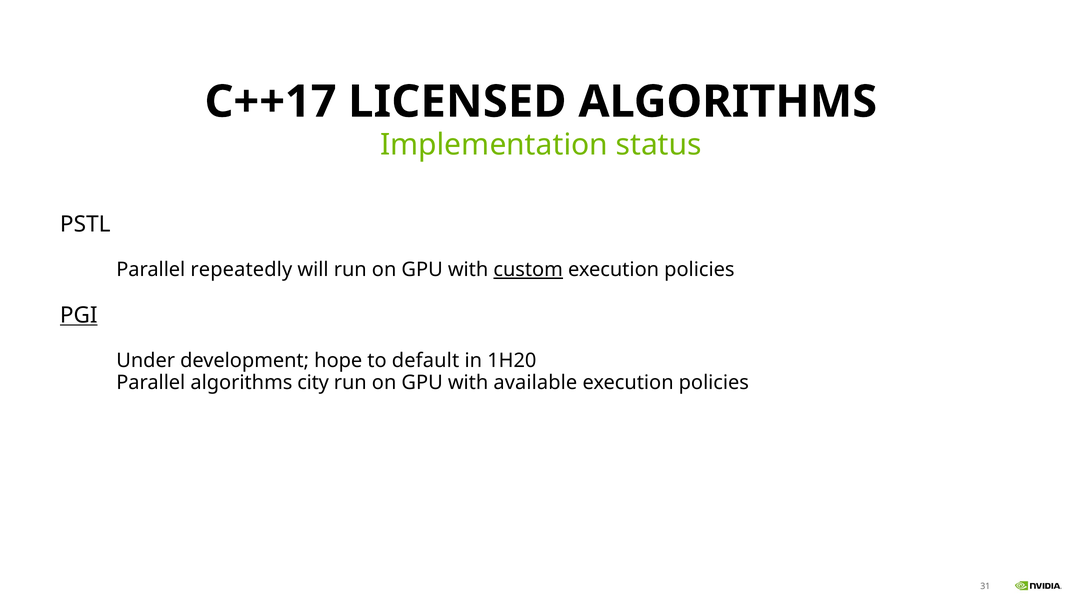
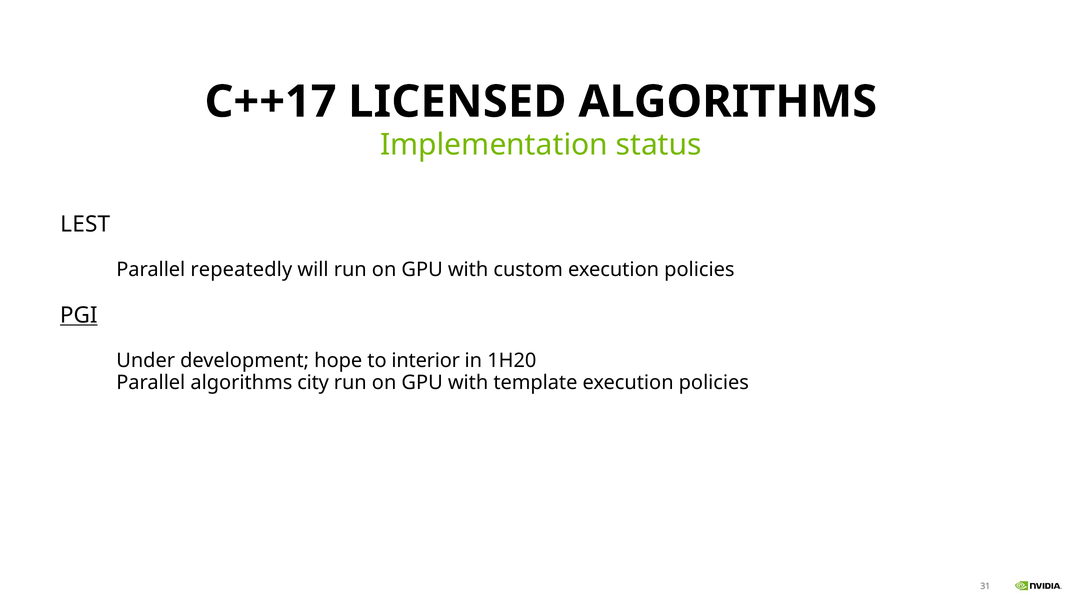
PSTL: PSTL -> LEST
custom underline: present -> none
default: default -> interior
available: available -> template
